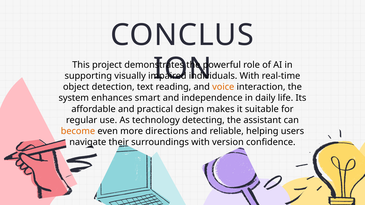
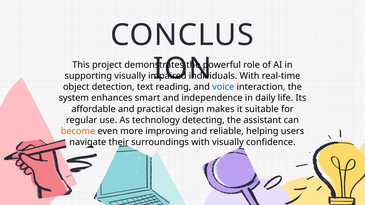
voice colour: orange -> blue
directions: directions -> improving
with version: version -> visually
